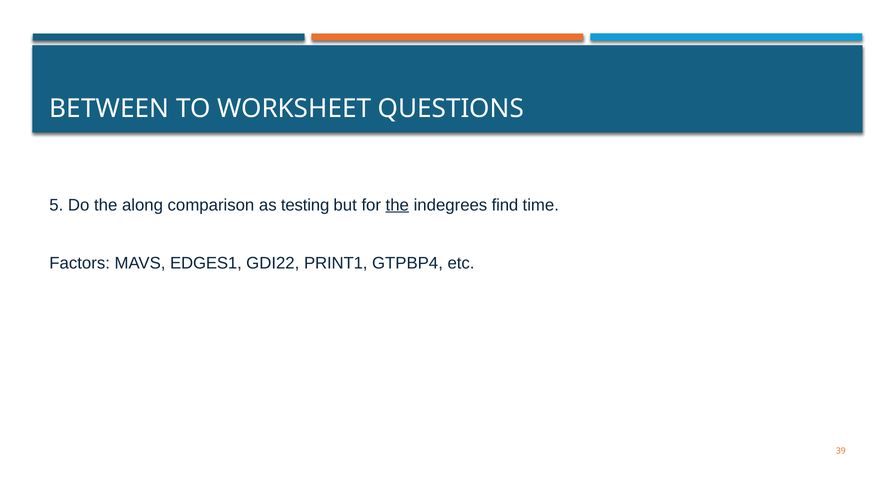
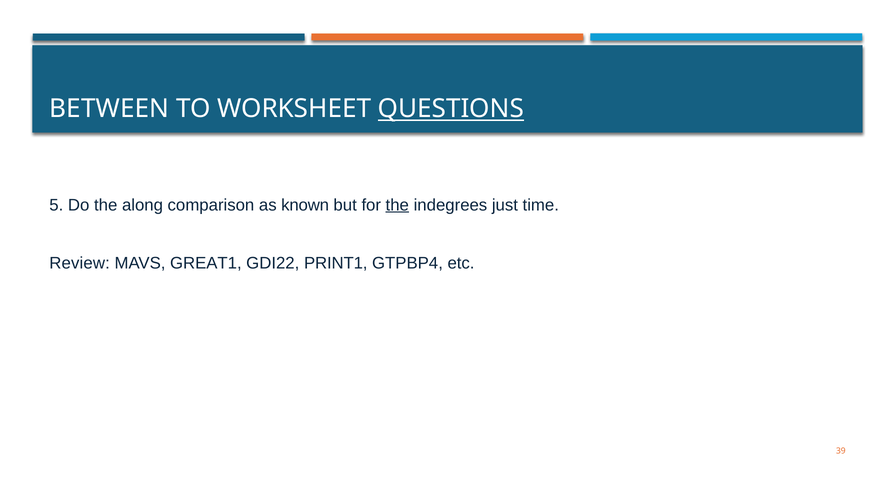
QUESTIONS underline: none -> present
testing: testing -> known
find: find -> just
Factors: Factors -> Review
EDGES1: EDGES1 -> GREAT1
